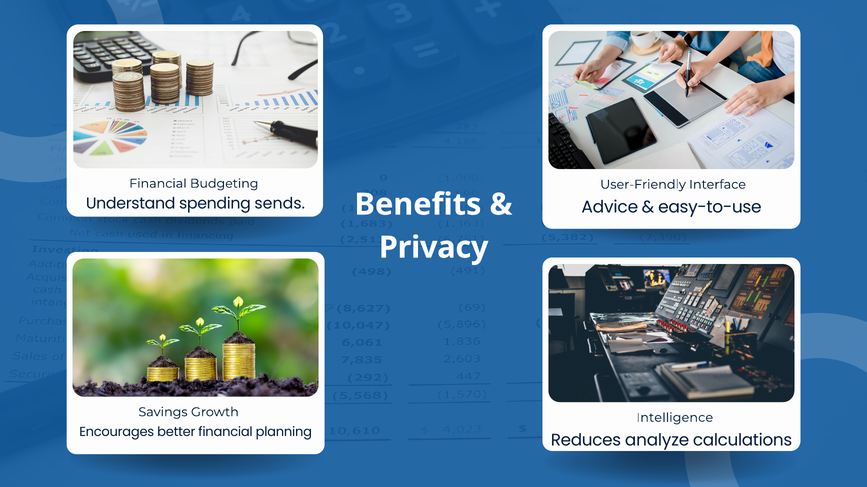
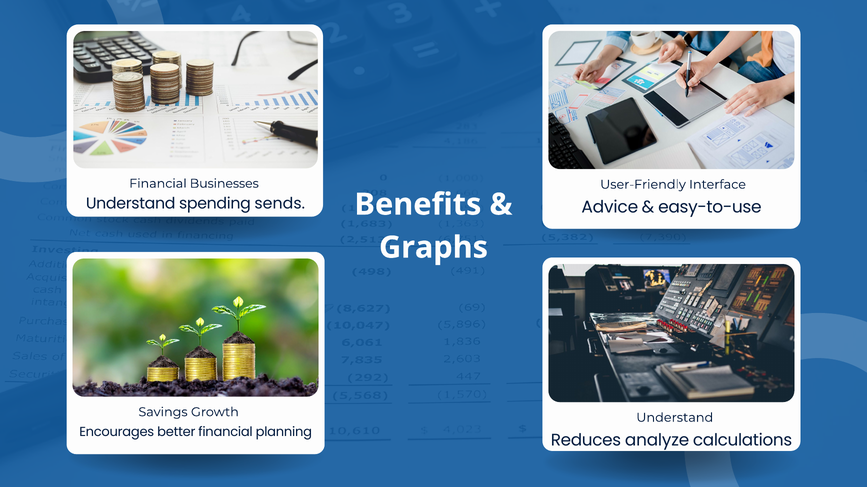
Budgeting: Budgeting -> Businesses
Privacy: Privacy -> Graphs
Intelligence at (675, 418): Intelligence -> Understand
